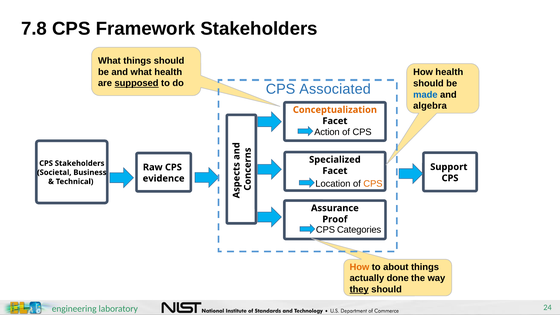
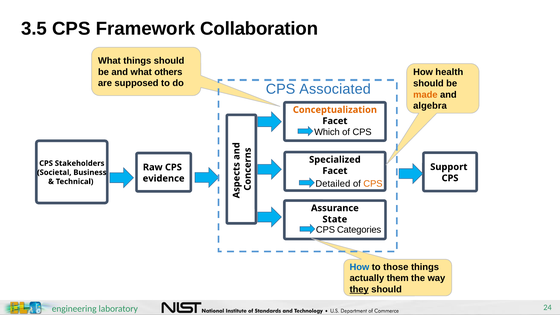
7.8: 7.8 -> 3.5
Framework Stakeholders: Stakeholders -> Collaboration
what health: health -> others
supposed underline: present -> none
made colour: blue -> orange
Action: Action -> Which
Location: Location -> Detailed
Proof: Proof -> State
How at (359, 267) colour: orange -> blue
about: about -> those
done: done -> them
